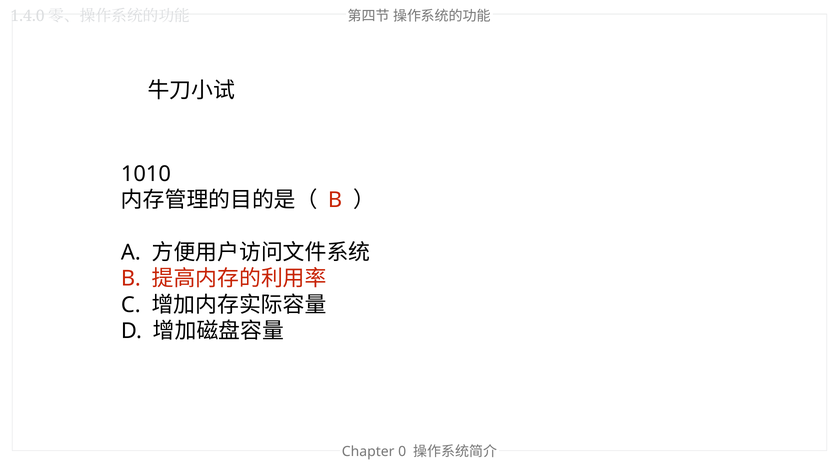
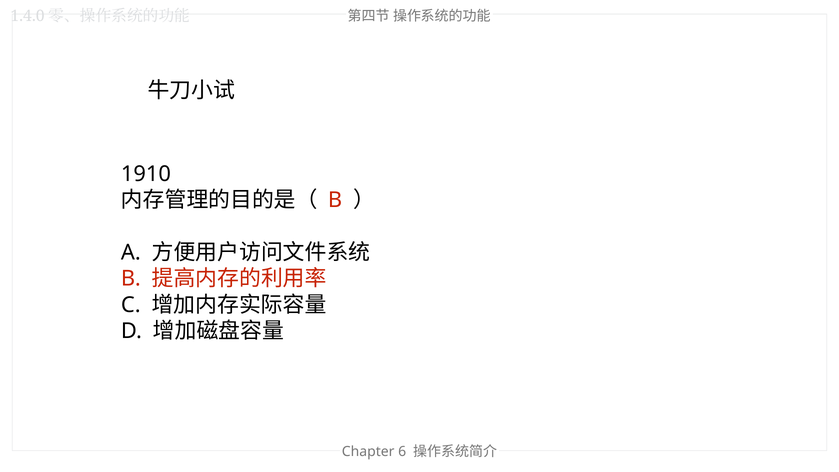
1010: 1010 -> 1910
0: 0 -> 6
